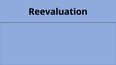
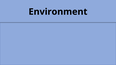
Reevaluation: Reevaluation -> Environment
